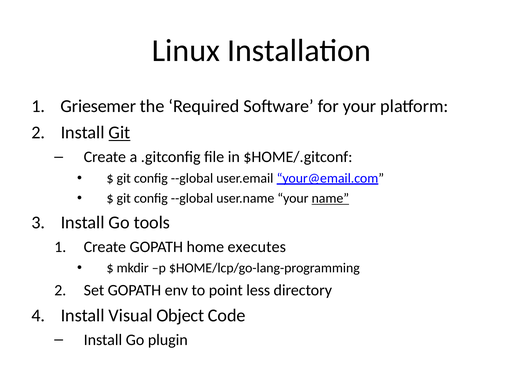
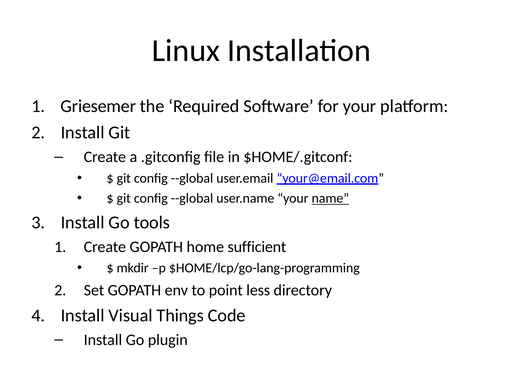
Git at (119, 133) underline: present -> none
executes: executes -> sufficient
Object: Object -> Things
